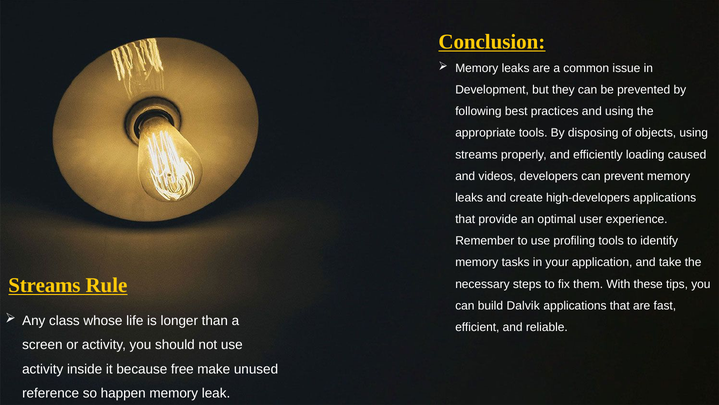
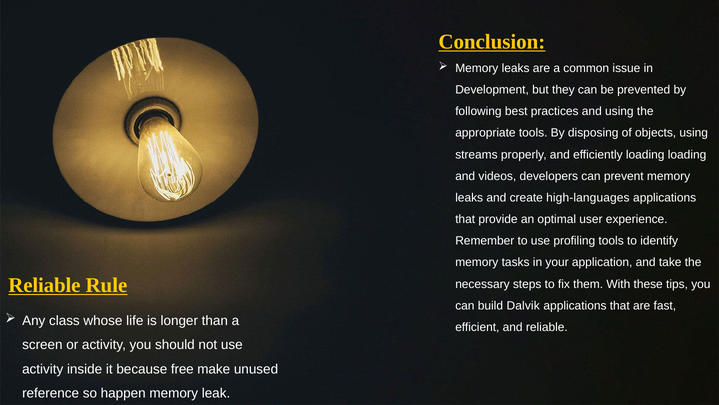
loading caused: caused -> loading
high-developers: high-developers -> high-languages
Streams at (44, 285): Streams -> Reliable
